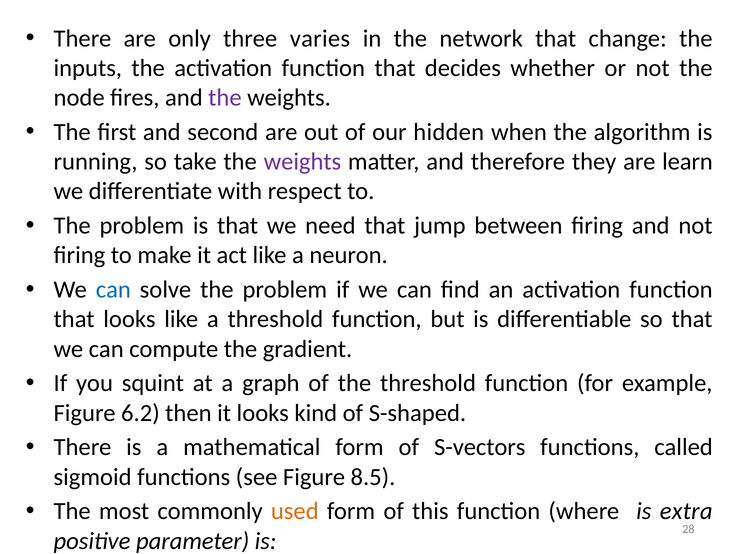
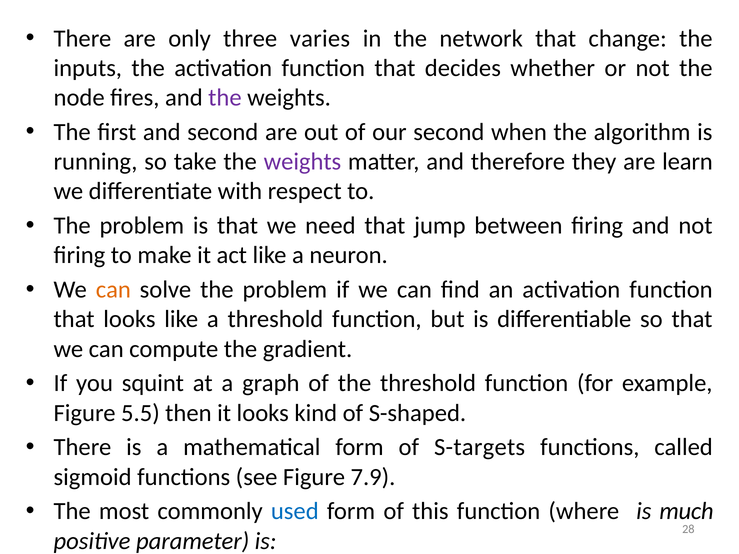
our hidden: hidden -> second
can at (113, 290) colour: blue -> orange
6.2: 6.2 -> 5.5
S-vectors: S-vectors -> S-targets
8.5: 8.5 -> 7.9
used colour: orange -> blue
extra: extra -> much
